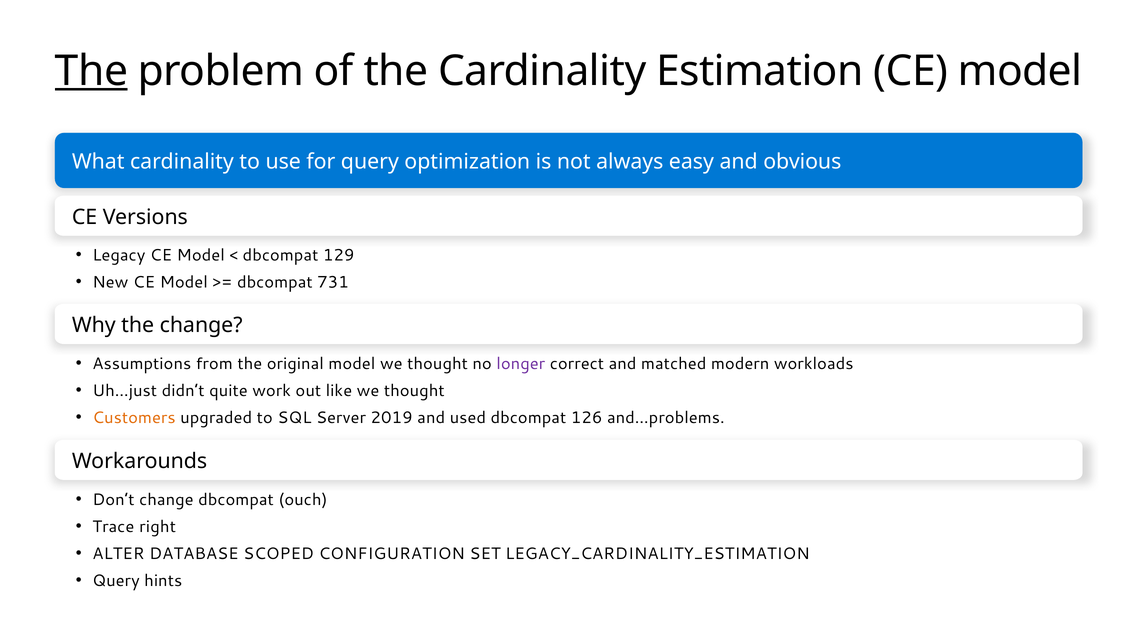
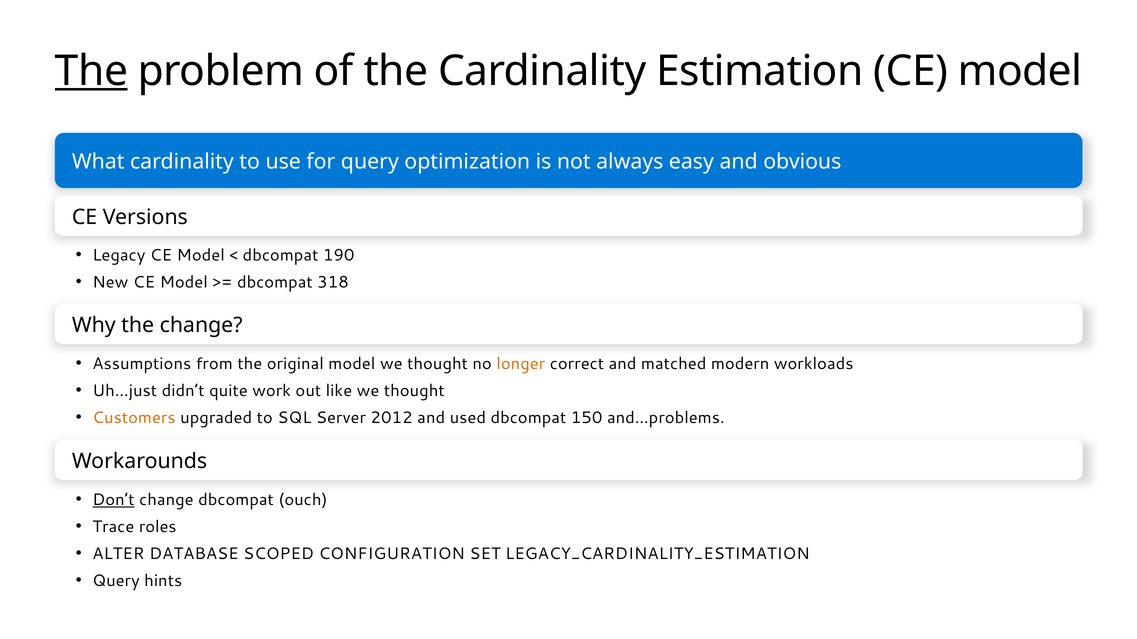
129: 129 -> 190
731: 731 -> 318
longer colour: purple -> orange
2019: 2019 -> 2012
126: 126 -> 150
Don’t underline: none -> present
right: right -> roles
